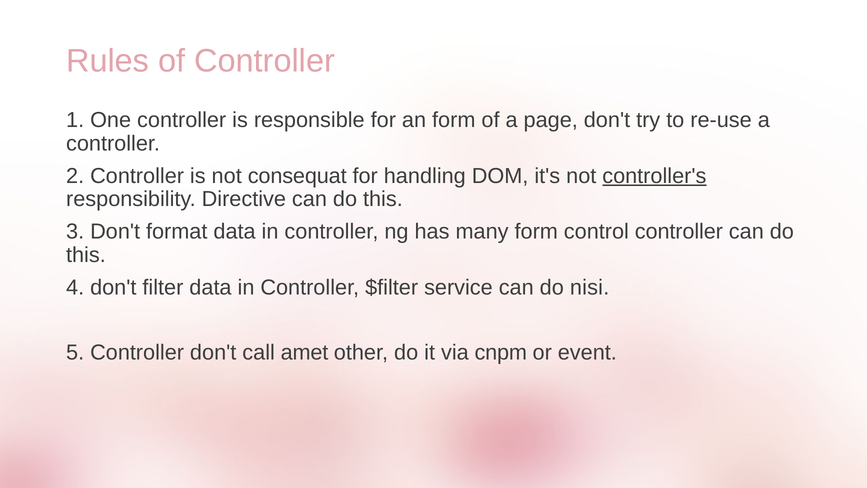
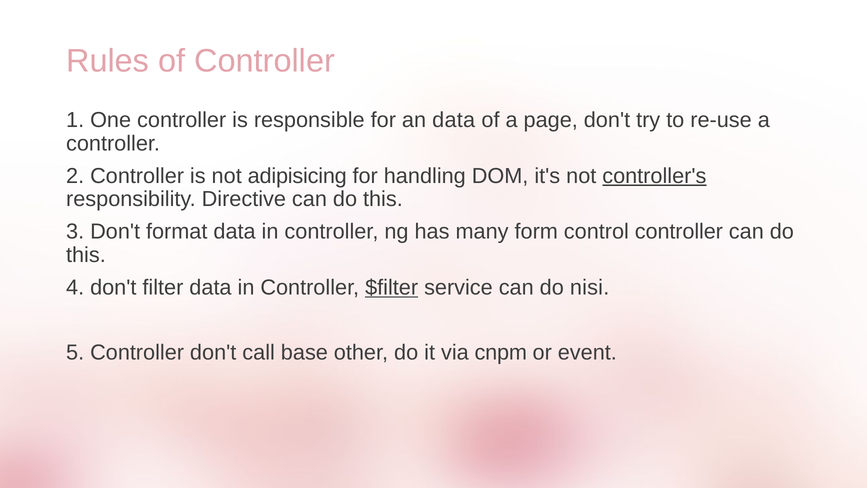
an form: form -> data
consequat: consequat -> adipisicing
$filter underline: none -> present
amet: amet -> base
